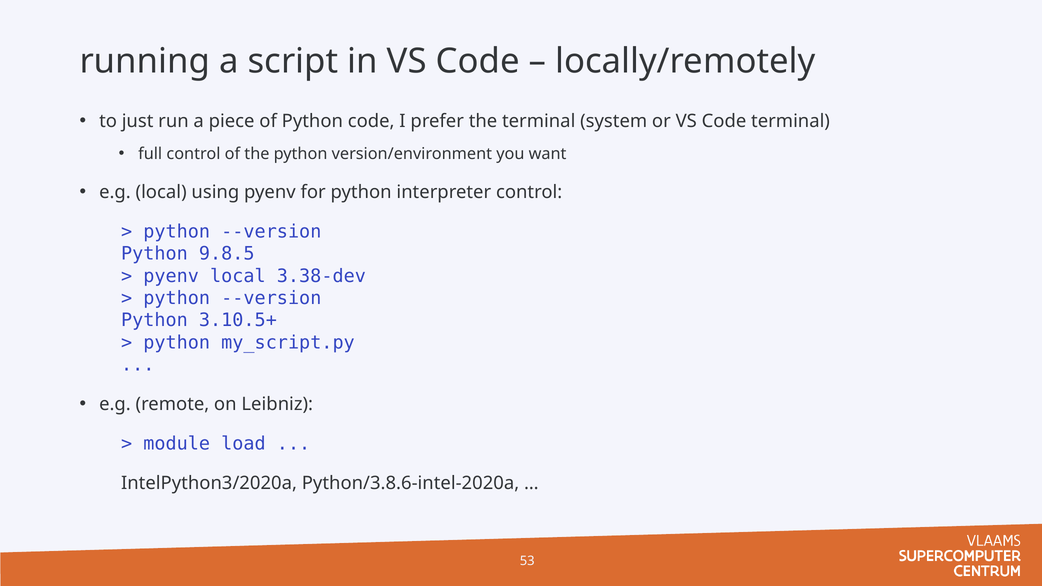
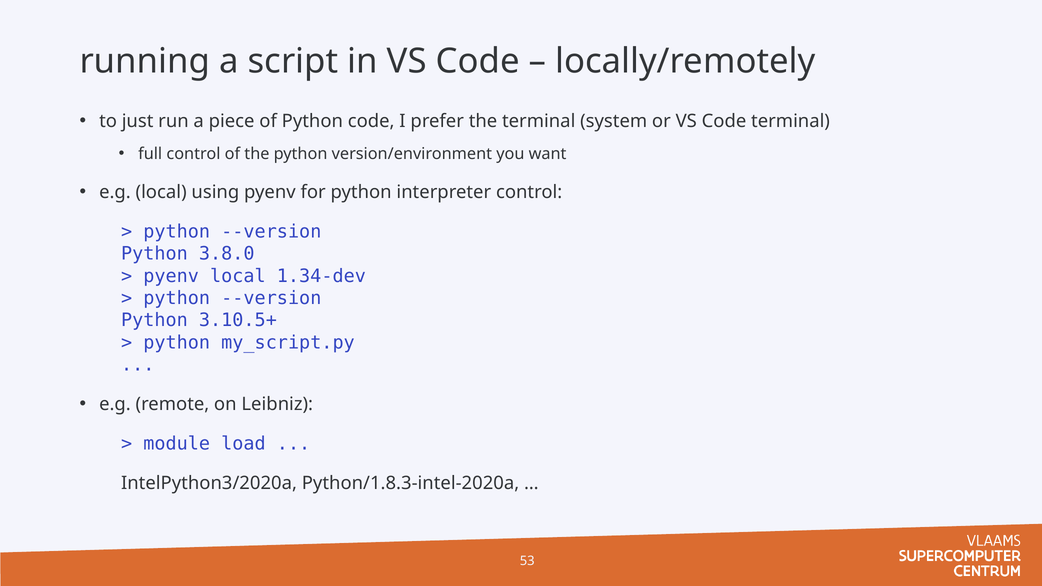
9.8.5: 9.8.5 -> 3.8.0
3.38-dev: 3.38-dev -> 1.34-dev
Python/3.8.6-intel-2020a: Python/3.8.6-intel-2020a -> Python/1.8.3-intel-2020a
